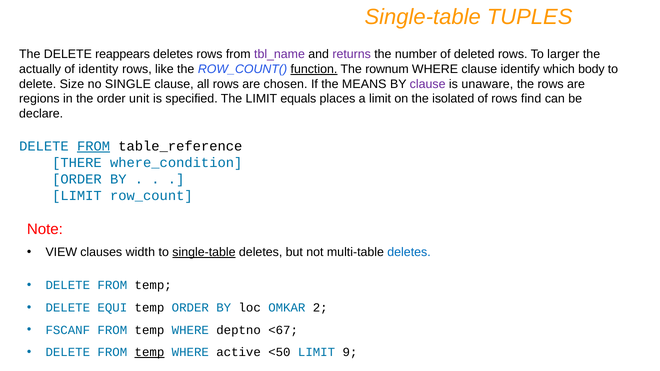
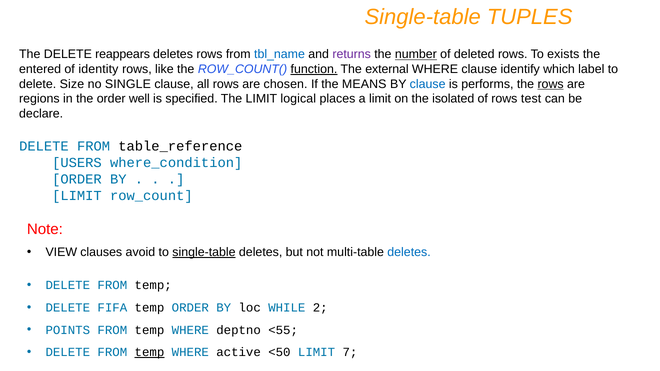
tbl_name colour: purple -> blue
number underline: none -> present
larger: larger -> exists
actually: actually -> entered
rownum: rownum -> external
body: body -> label
clause at (428, 84) colour: purple -> blue
unaware: unaware -> performs
rows at (551, 84) underline: none -> present
unit: unit -> well
equals: equals -> logical
find: find -> test
FROM at (94, 146) underline: present -> none
THERE: THERE -> USERS
width: width -> avoid
EQUI: EQUI -> FIFA
OMKAR: OMKAR -> WHILE
FSCANF: FSCANF -> POINTS
<67: <67 -> <55
9: 9 -> 7
